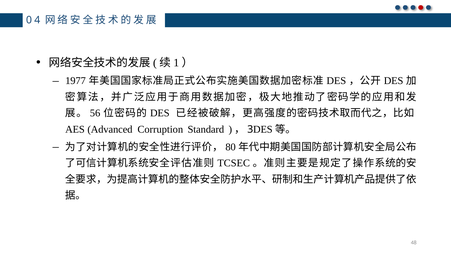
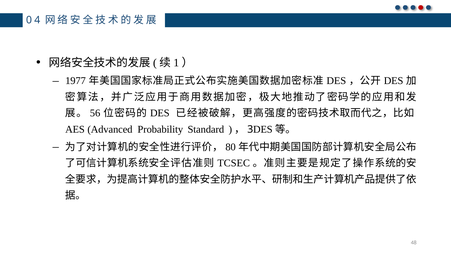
Corruption: Corruption -> Probability
